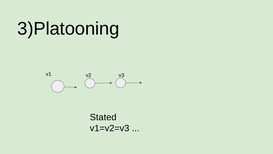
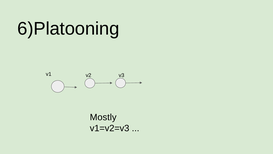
3)Platooning: 3)Platooning -> 6)Platooning
Stated: Stated -> Mostly
